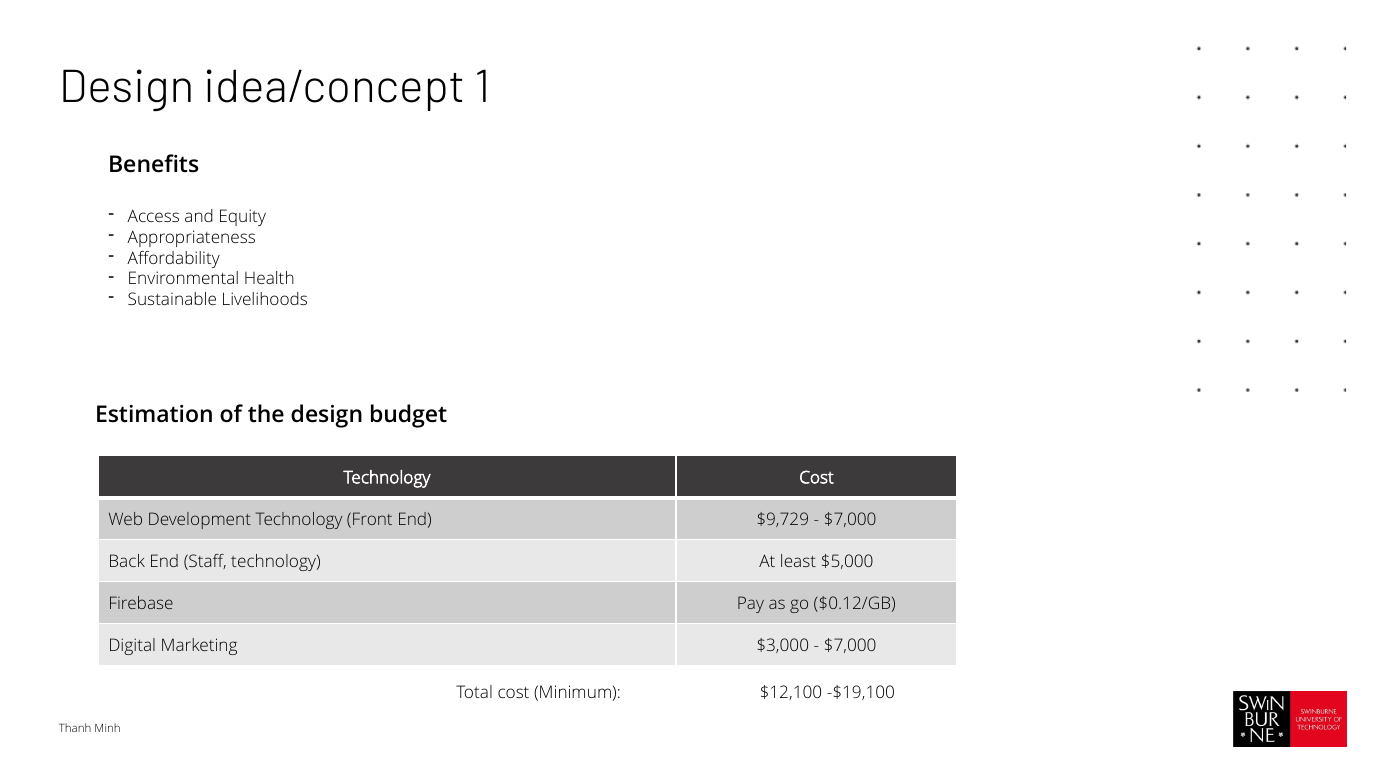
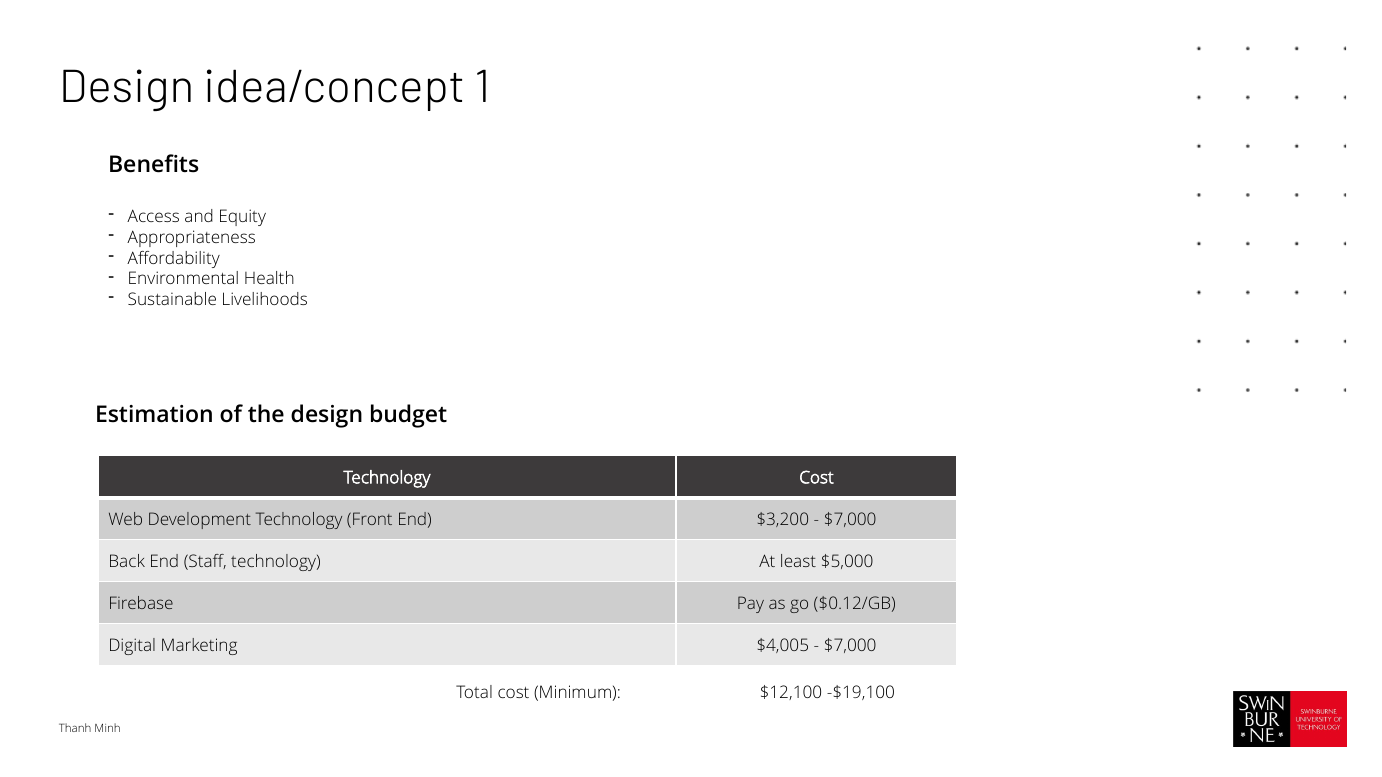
$9,729: $9,729 -> $3,200
$3,000: $3,000 -> $4,005
